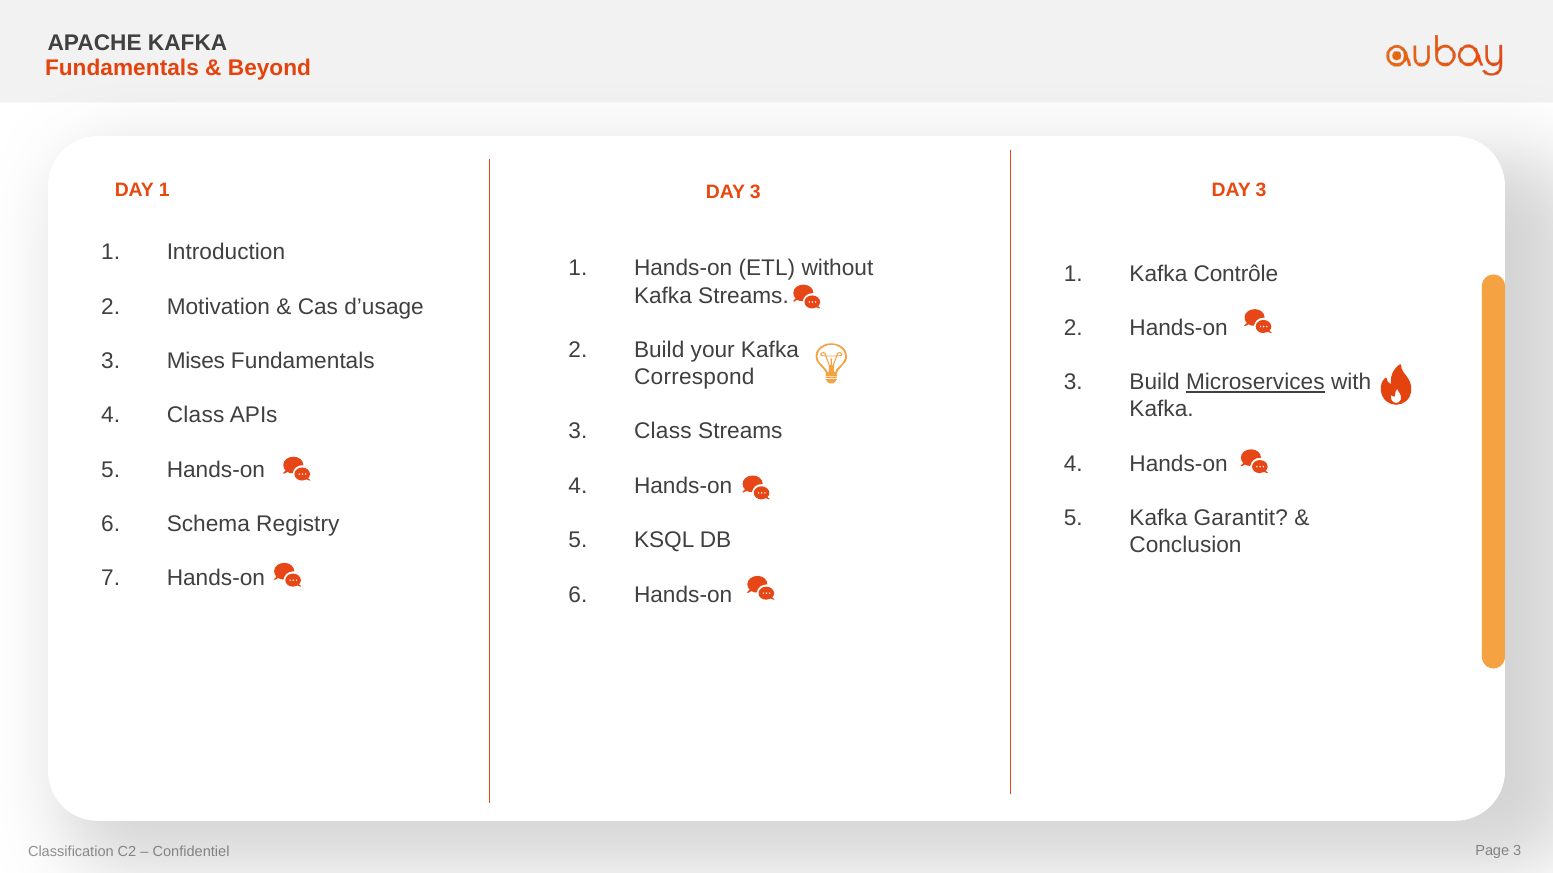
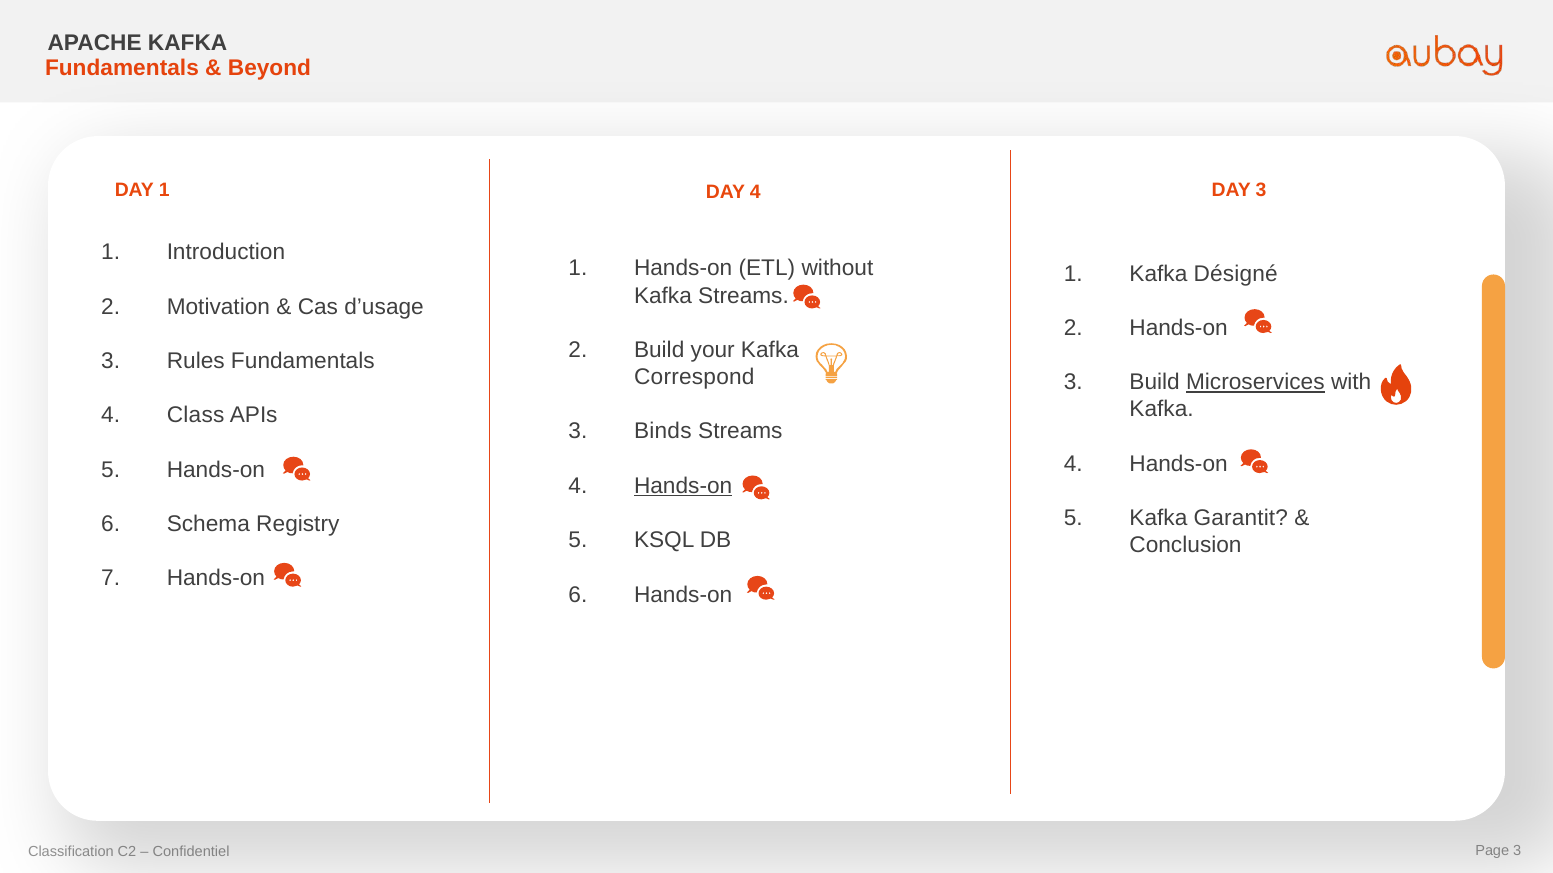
3 at (755, 192): 3 -> 4
Contrôle: Contrôle -> Désigné
Mises: Mises -> Rules
3 Class: Class -> Binds
Hands-on at (683, 486) underline: none -> present
